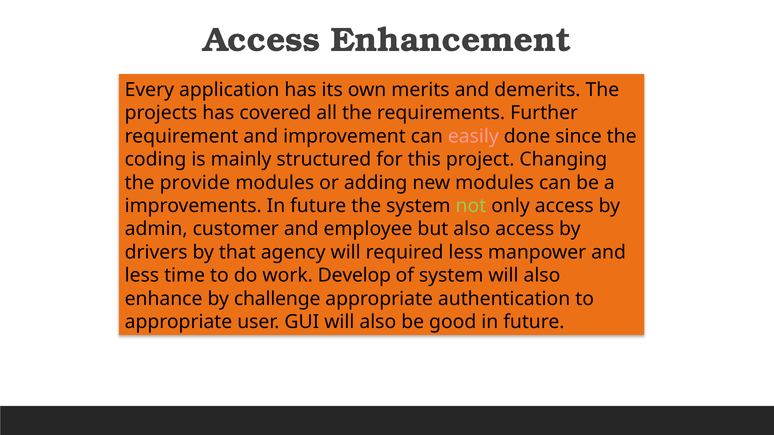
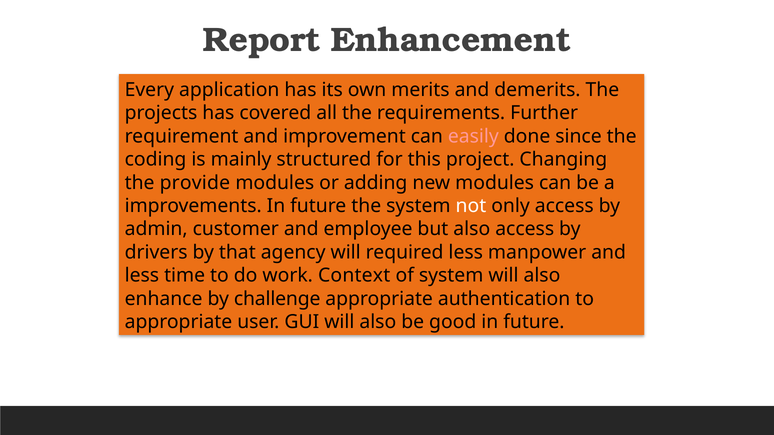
Access at (262, 40): Access -> Report
not colour: light green -> white
Develop: Develop -> Context
